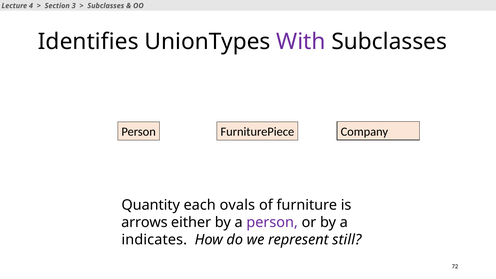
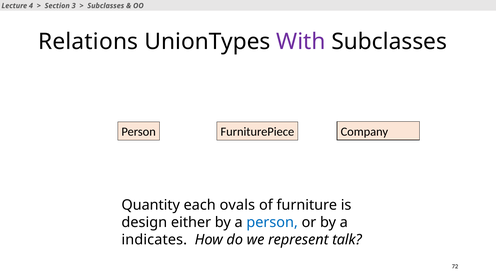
Identifies: Identifies -> Relations
arrows: arrows -> design
person at (272, 222) colour: purple -> blue
still: still -> talk
